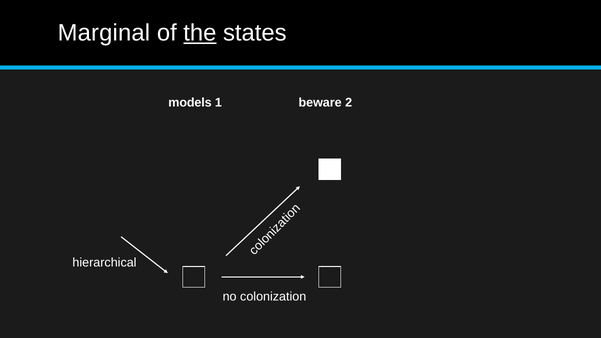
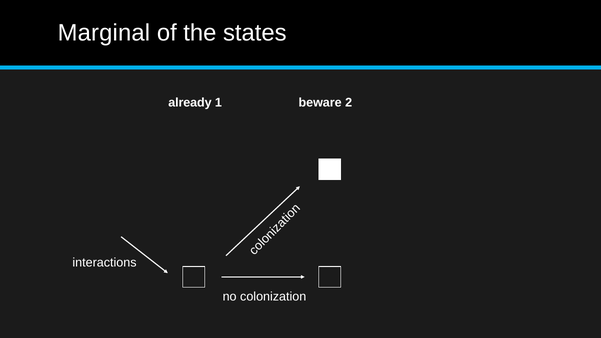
the underline: present -> none
models: models -> already
hierarchical: hierarchical -> interactions
